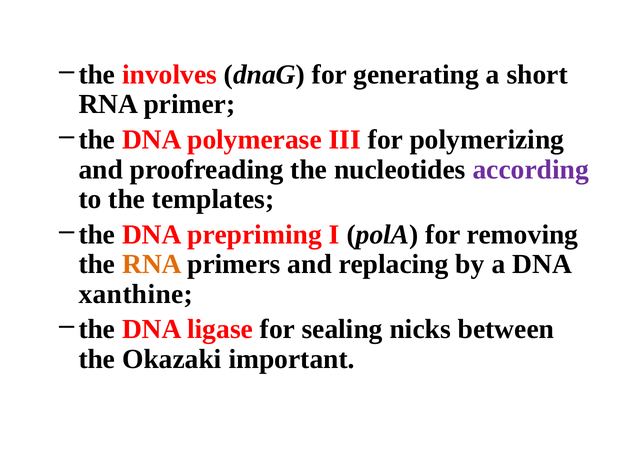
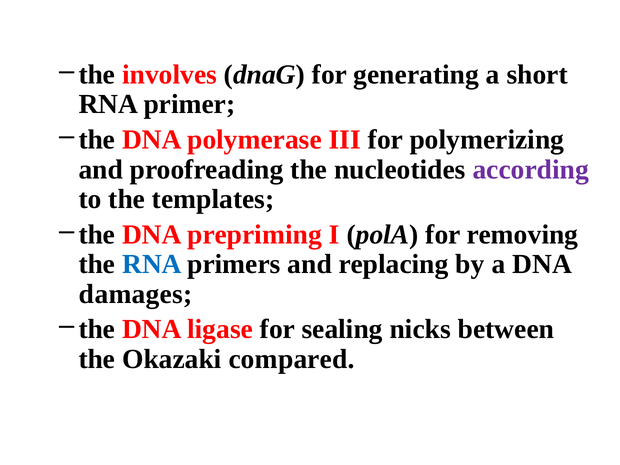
RNA at (152, 264) colour: orange -> blue
xanthine: xanthine -> damages
important: important -> compared
